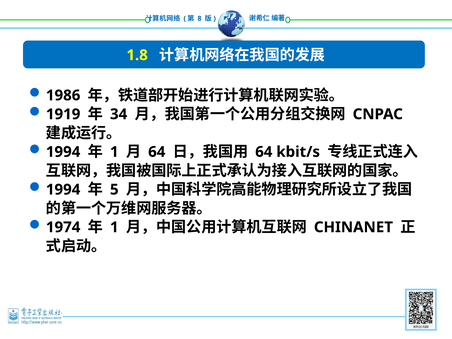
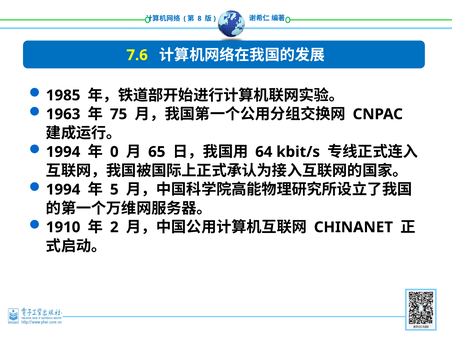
1.8: 1.8 -> 7.6
1986: 1986 -> 1985
1919: 1919 -> 1963
34: 34 -> 75
1 at (114, 152): 1 -> 0
64 at (157, 152): 64 -> 65
1974: 1974 -> 1910
1 at (114, 227): 1 -> 2
